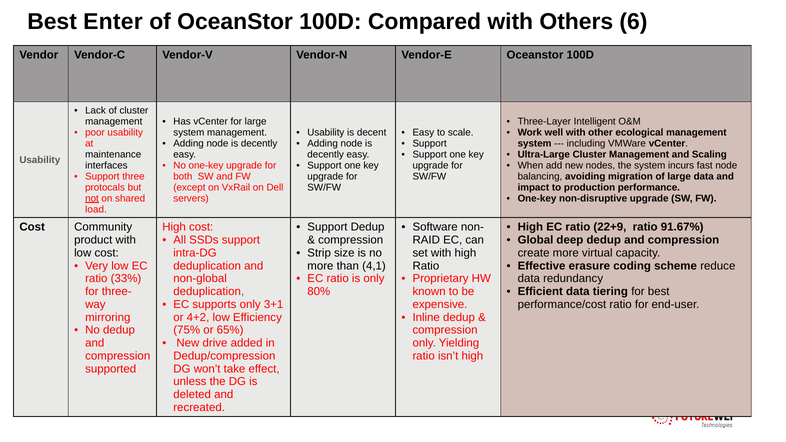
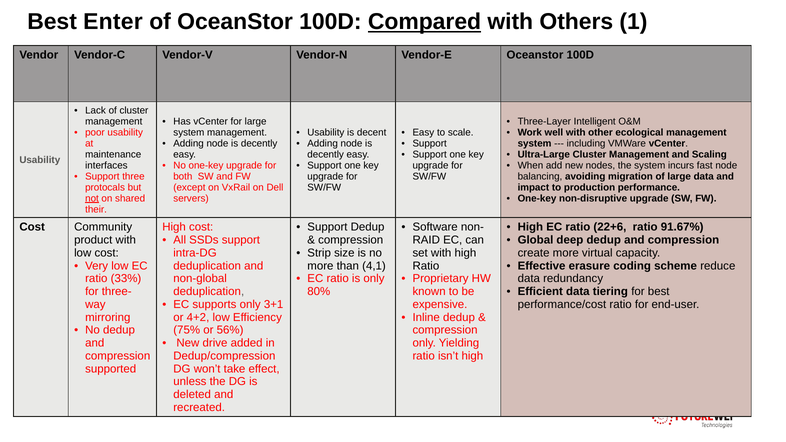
Compared underline: none -> present
6: 6 -> 1
load: load -> their
22+9: 22+9 -> 22+6
65%: 65% -> 56%
